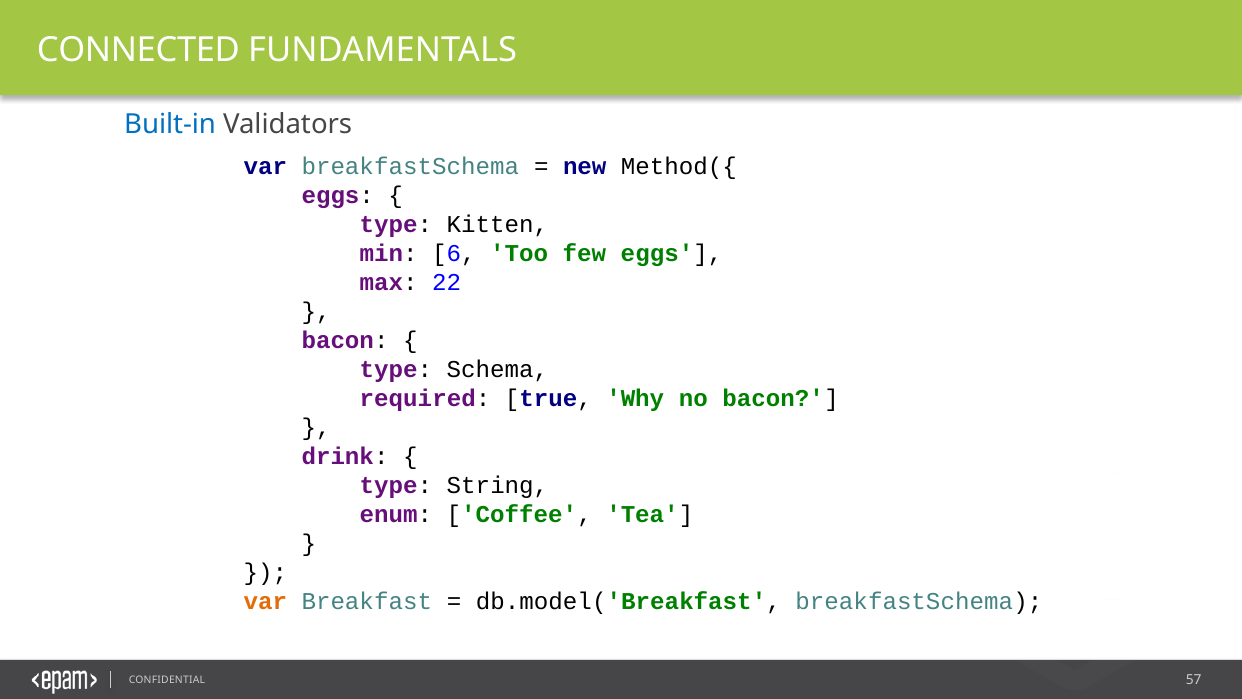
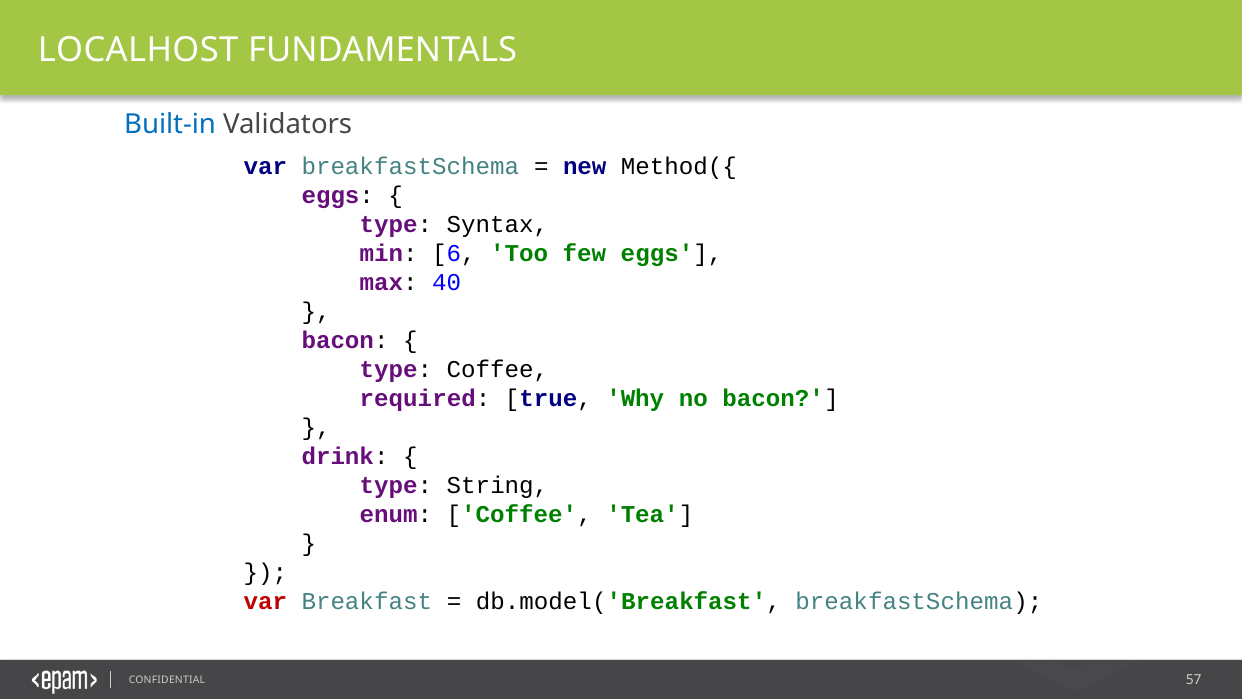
CONNECTED: CONNECTED -> LOCALHOST
Kitten: Kitten -> Syntax
22: 22 -> 40
type Schema: Schema -> Coffee
var at (265, 601) colour: orange -> red
